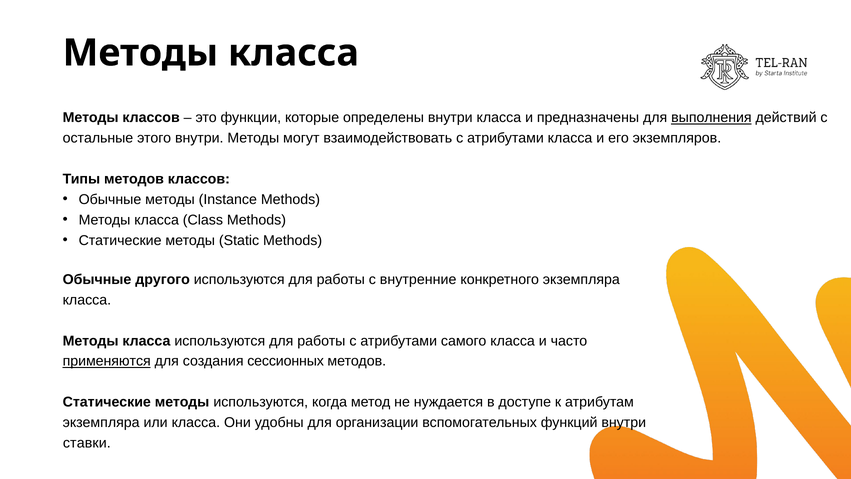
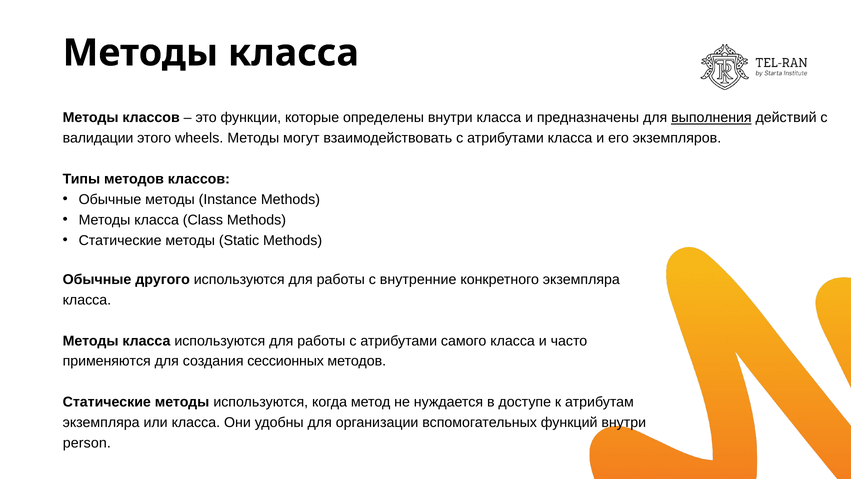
остальные: остальные -> валидации
этого внутри: внутри -> wheels
применяются underline: present -> none
ставки: ставки -> person
